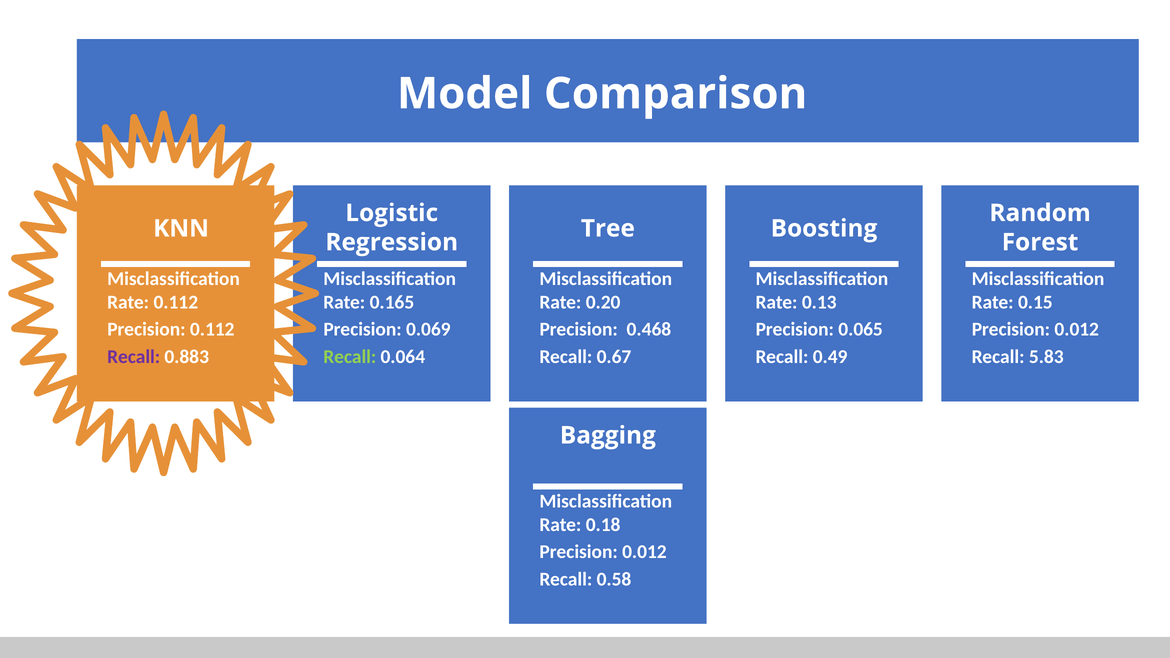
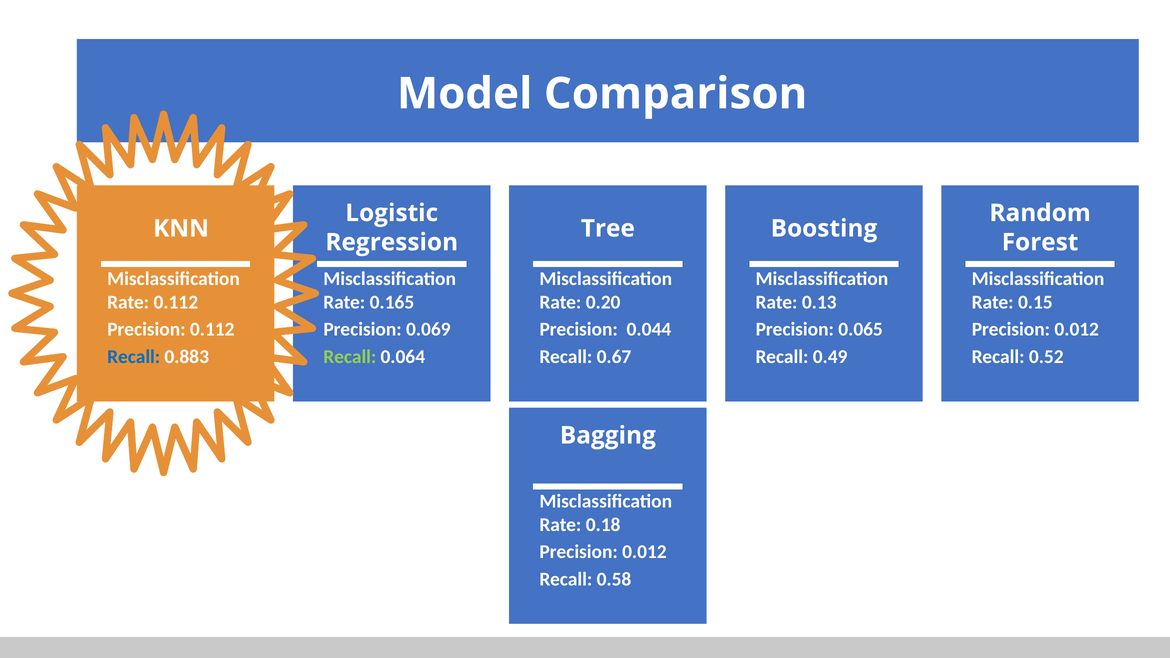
0.468: 0.468 -> 0.044
Recall at (134, 357) colour: purple -> blue
5.83: 5.83 -> 0.52
